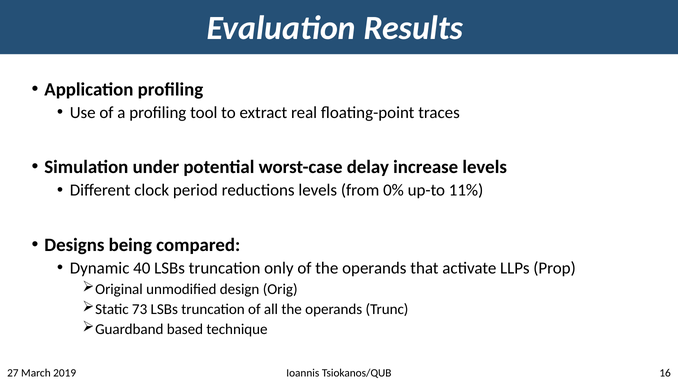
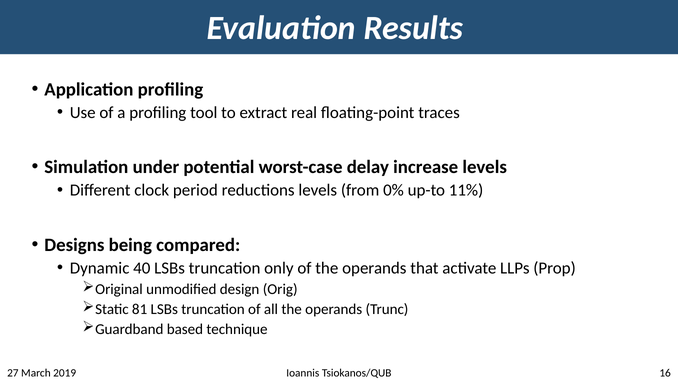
73: 73 -> 81
